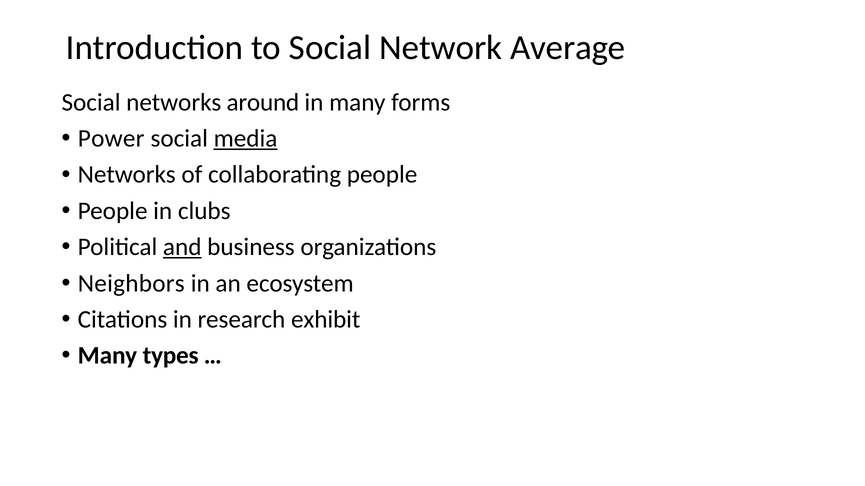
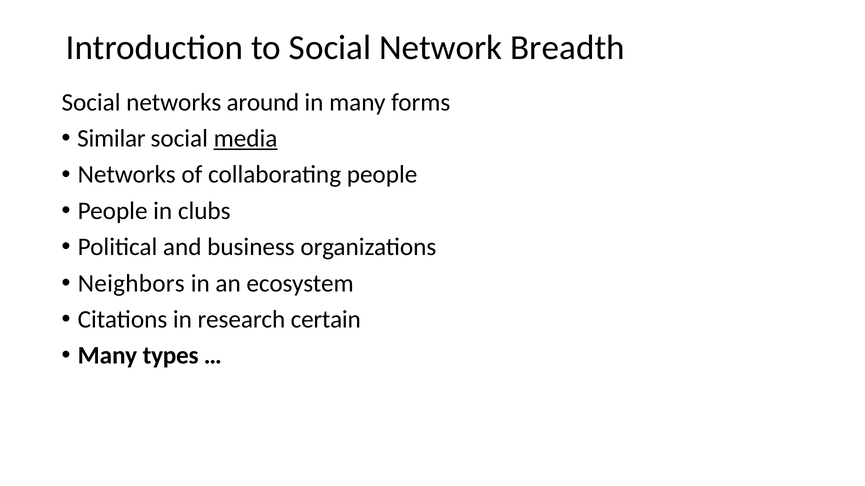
Average: Average -> Breadth
Power: Power -> Similar
and underline: present -> none
exhibit: exhibit -> certain
